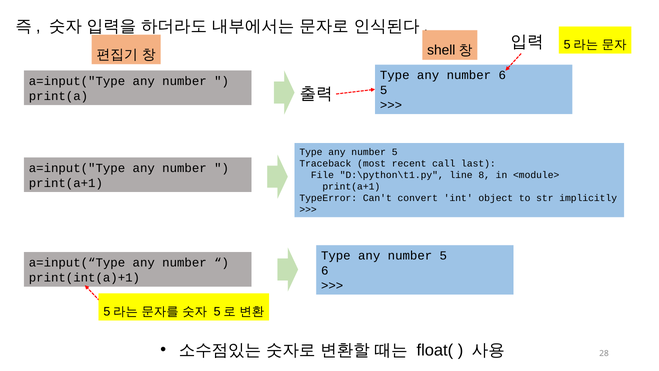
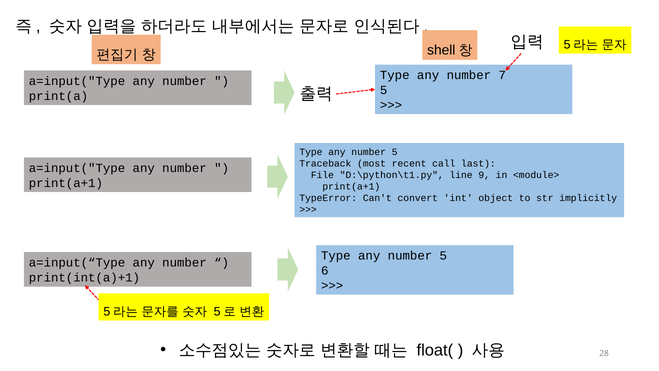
number 6: 6 -> 7
8: 8 -> 9
